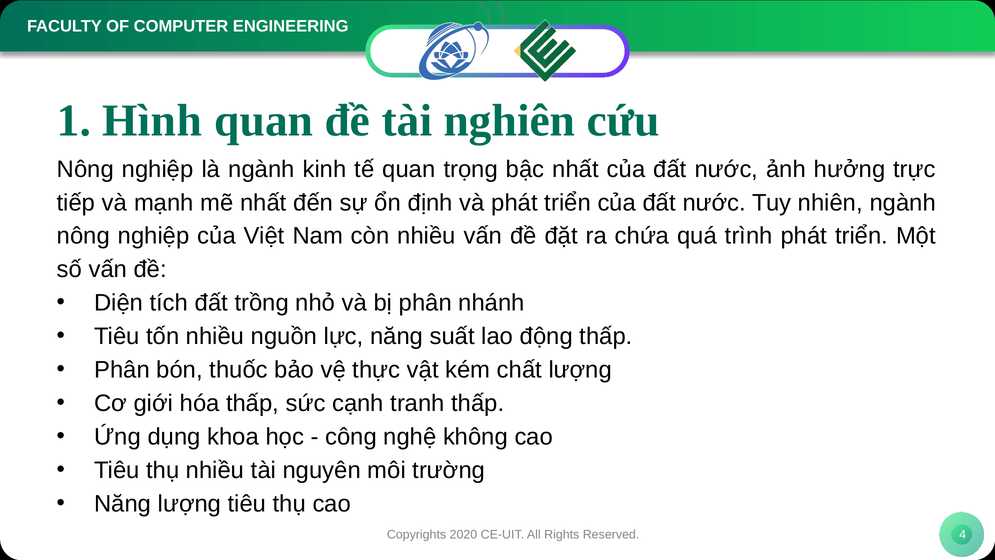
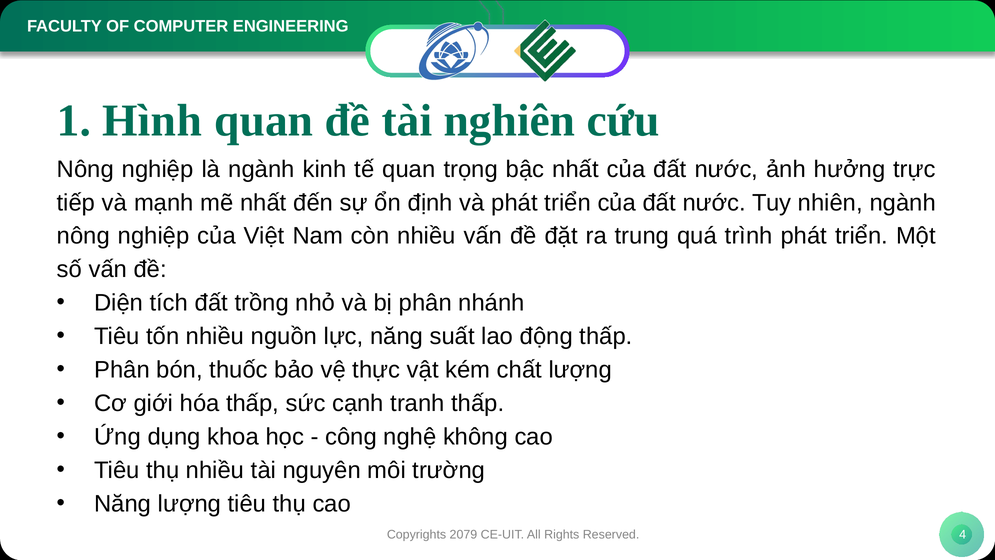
chứa: chứa -> trung
2020: 2020 -> 2079
